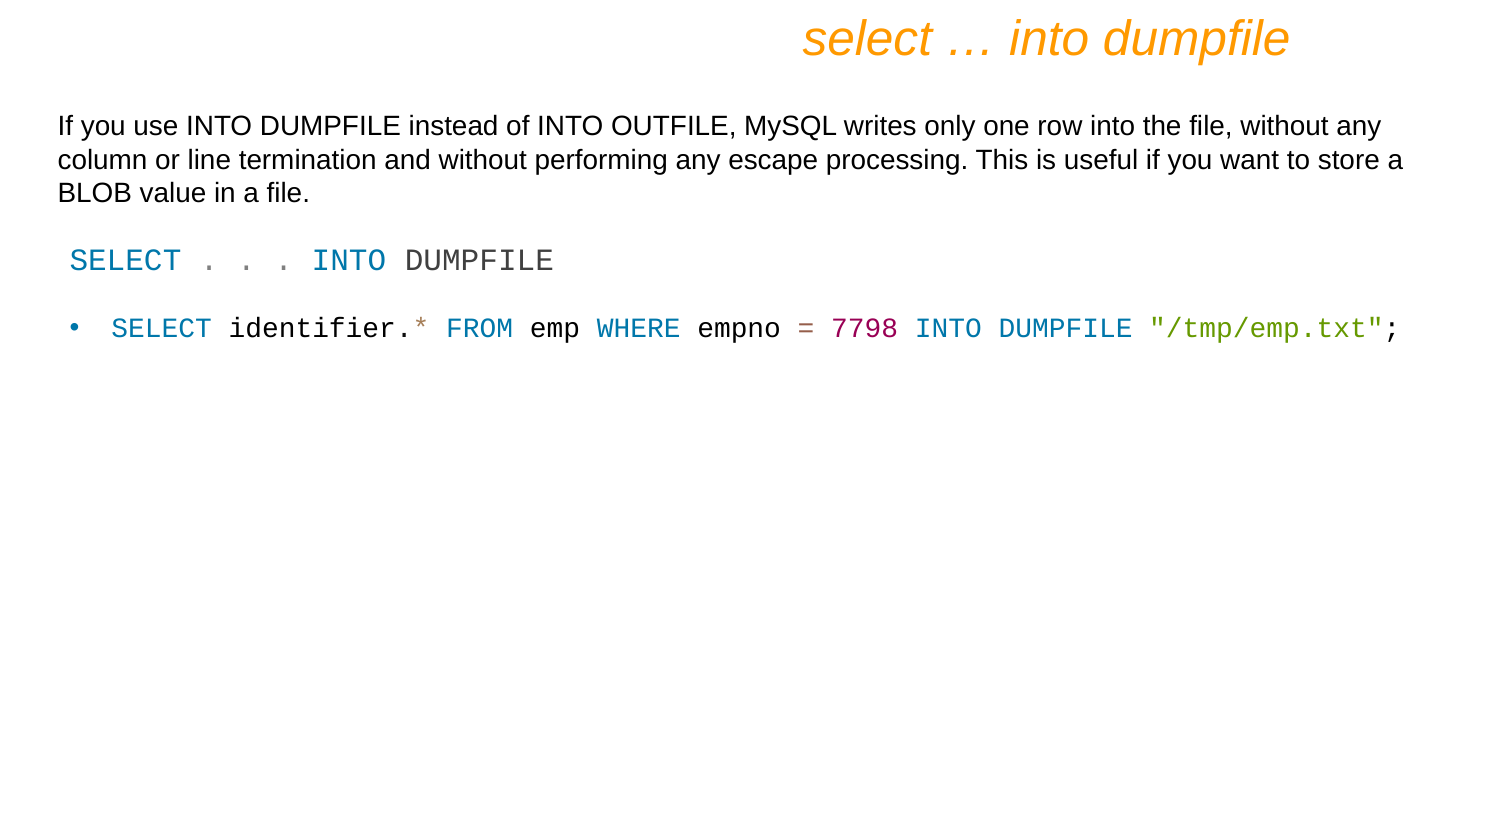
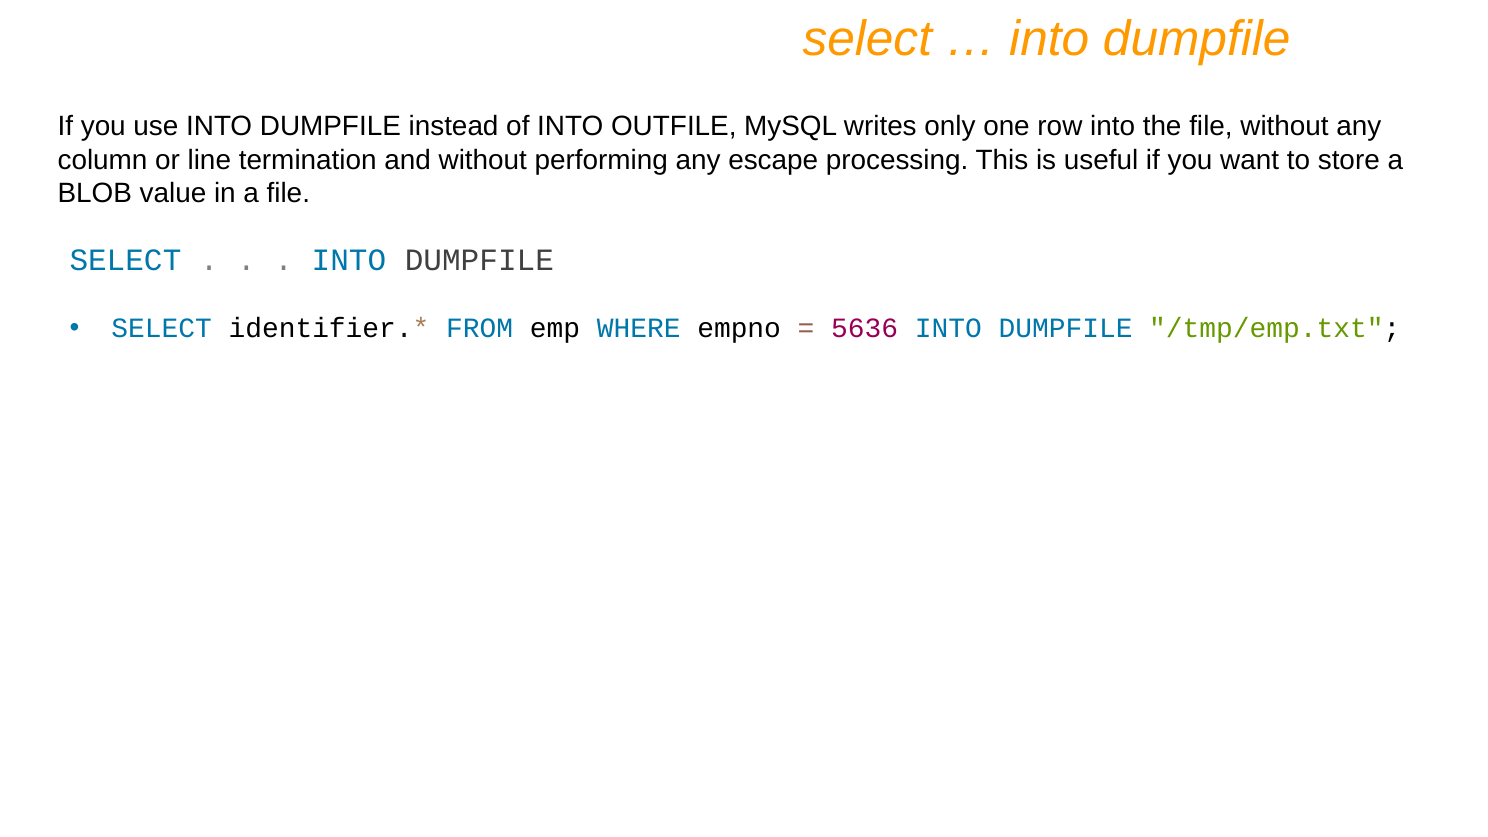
7798: 7798 -> 5636
